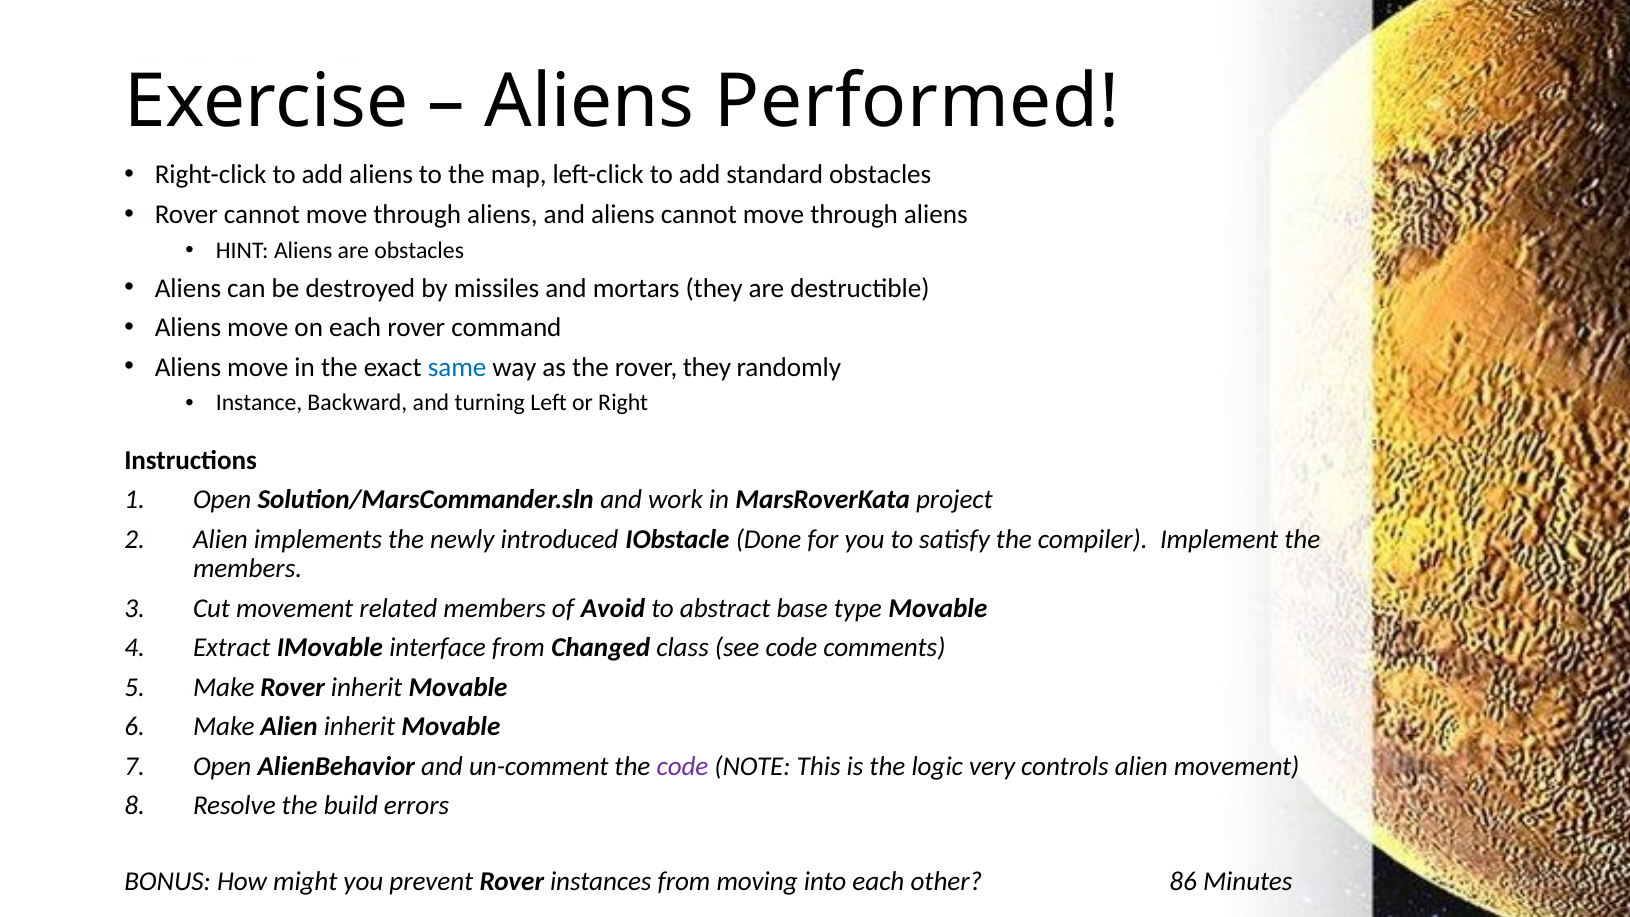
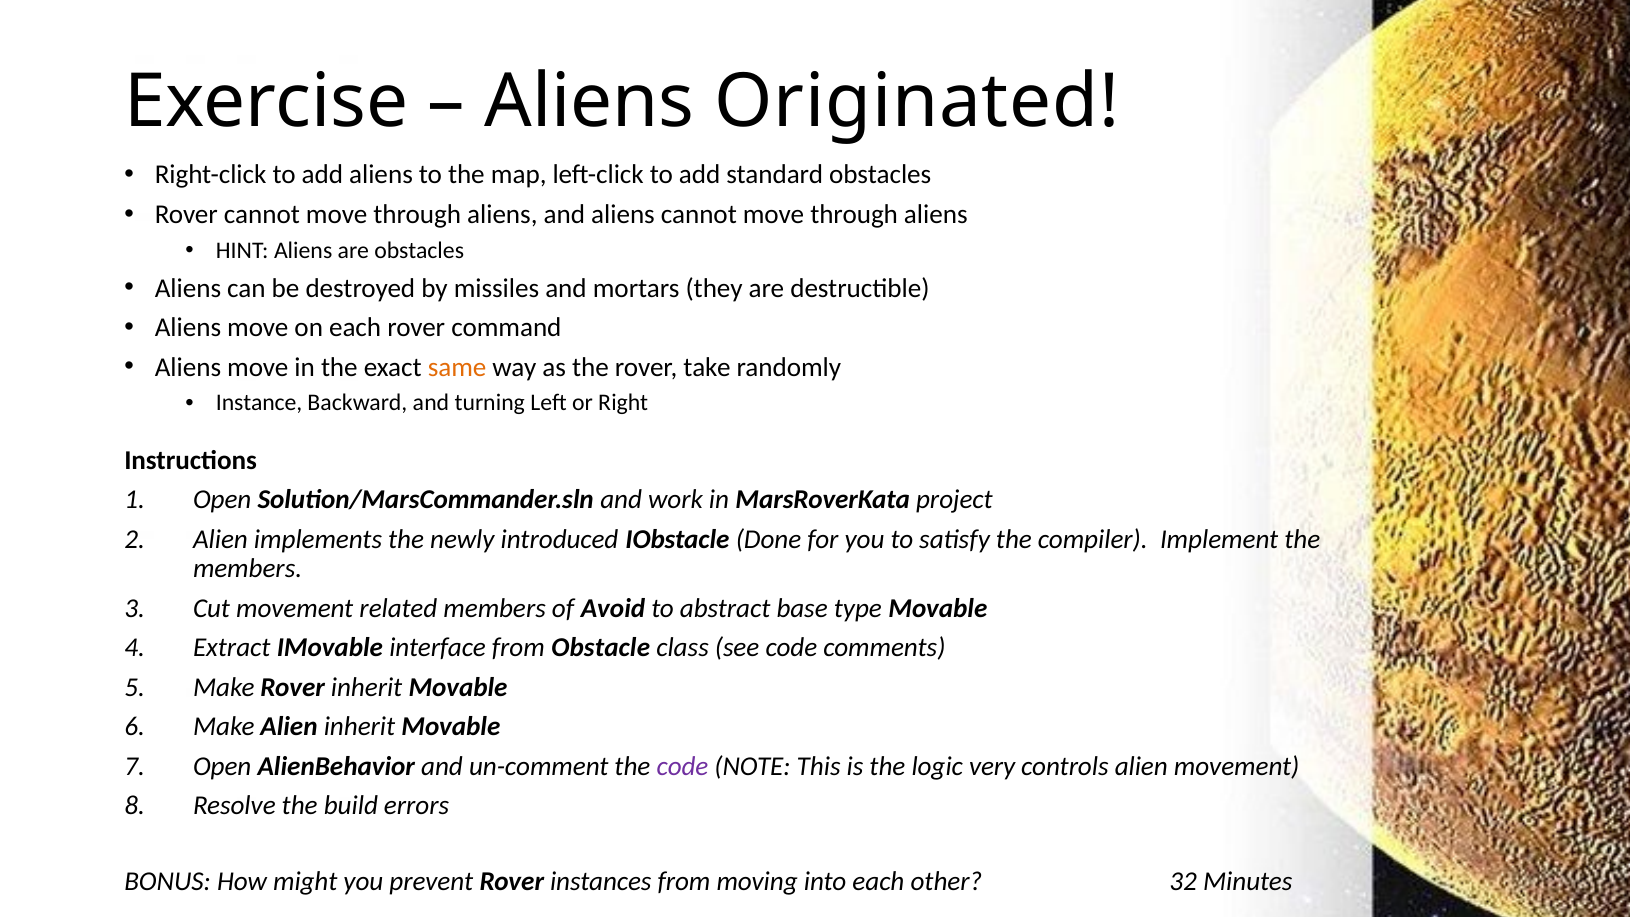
Performed: Performed -> Originated
same colour: blue -> orange
rover they: they -> take
Changed: Changed -> Obstacle
86: 86 -> 32
